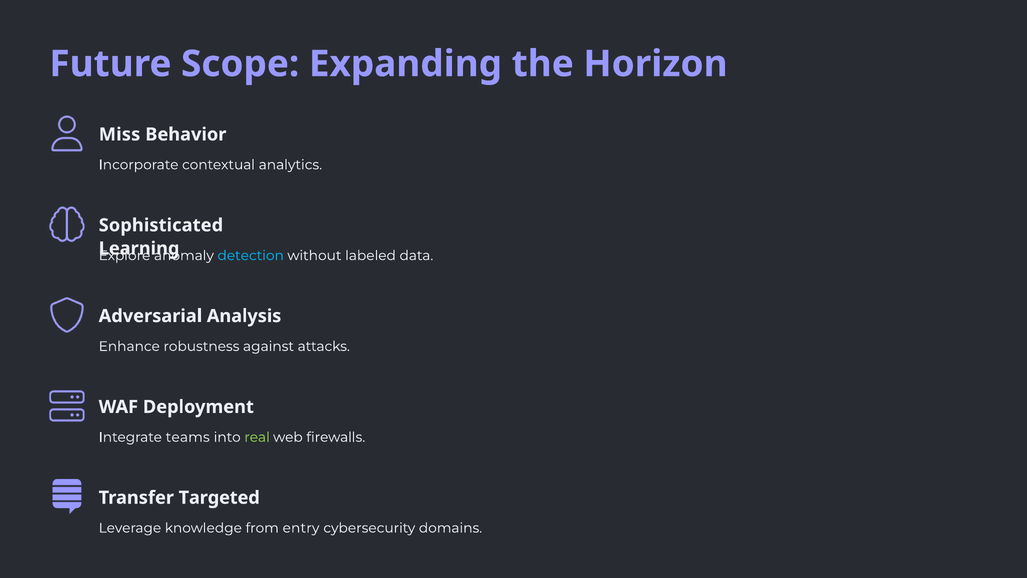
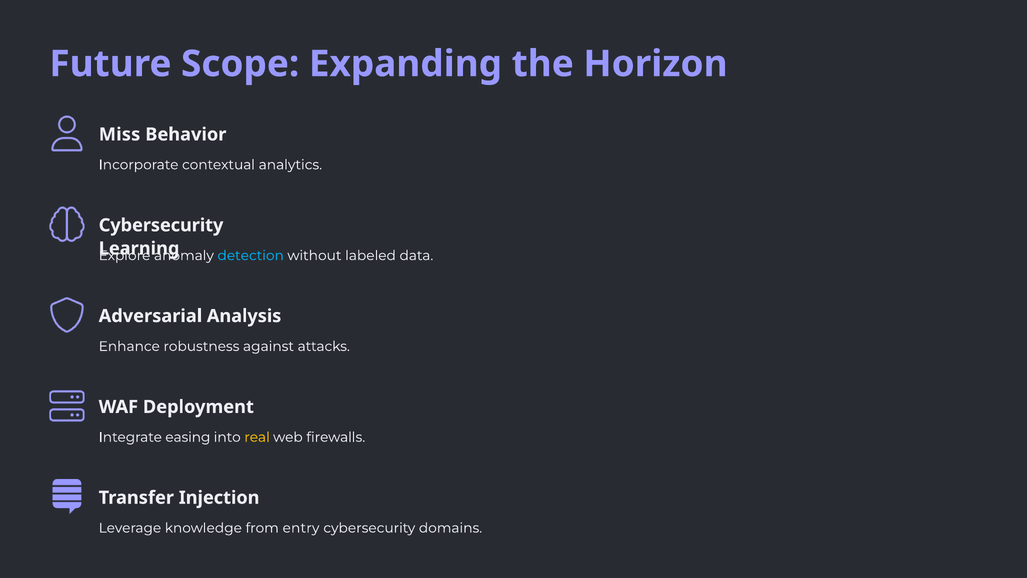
Sophisticated at (161, 225): Sophisticated -> Cybersecurity
teams: teams -> easing
real colour: light green -> yellow
Targeted: Targeted -> Injection
